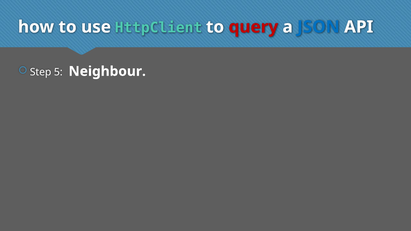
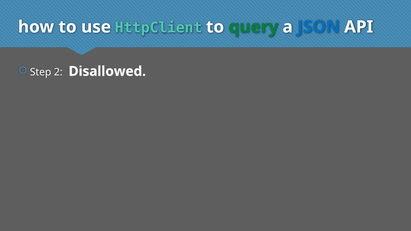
query colour: red -> green
5: 5 -> 2
Neighbour: Neighbour -> Disallowed
